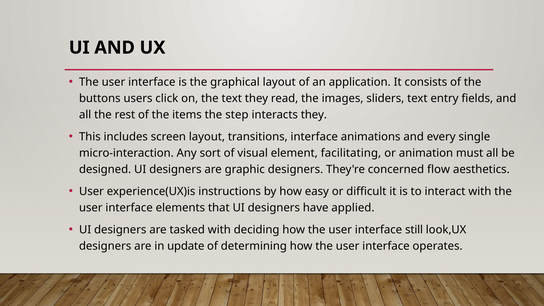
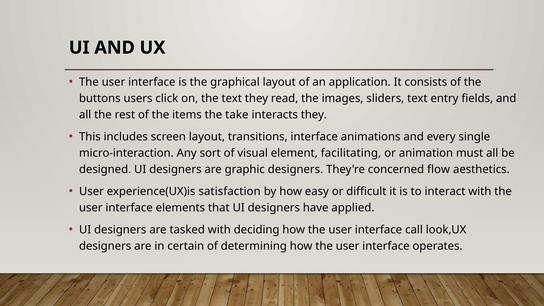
step: step -> take
instructions: instructions -> satisfaction
still: still -> call
update: update -> certain
